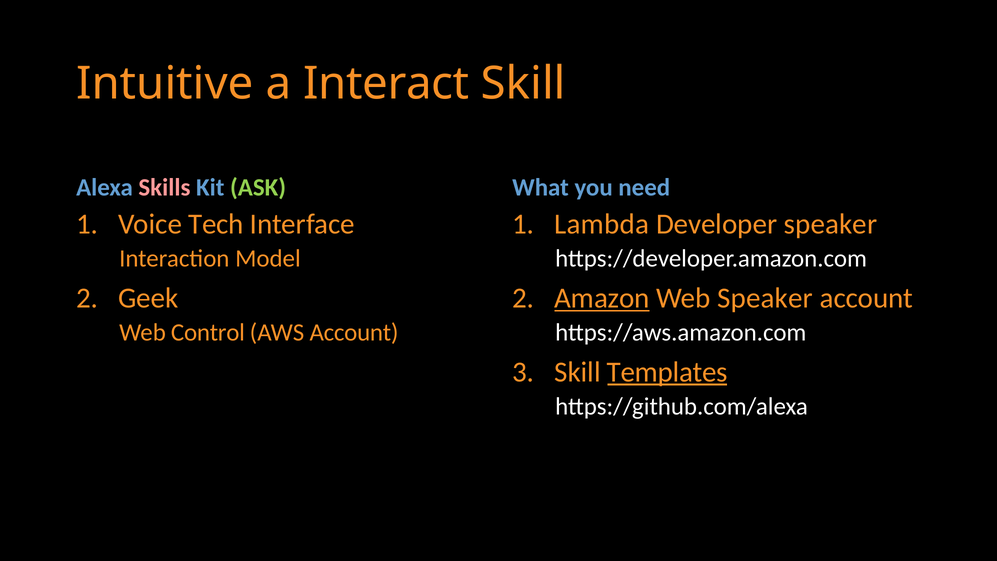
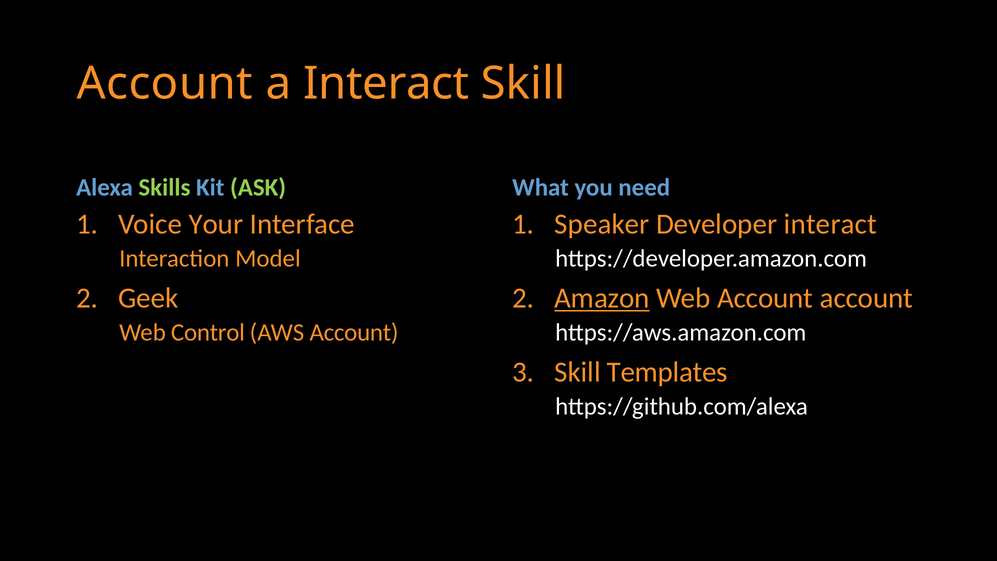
Intuitive at (165, 84): Intuitive -> Account
Skills colour: pink -> light green
Tech: Tech -> Your
Lambda: Lambda -> Speaker
Developer speaker: speaker -> interact
Web Speaker: Speaker -> Account
Templates underline: present -> none
